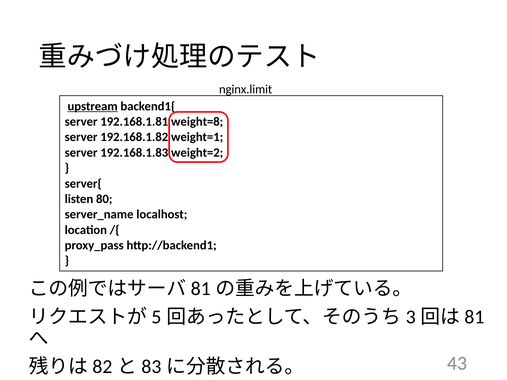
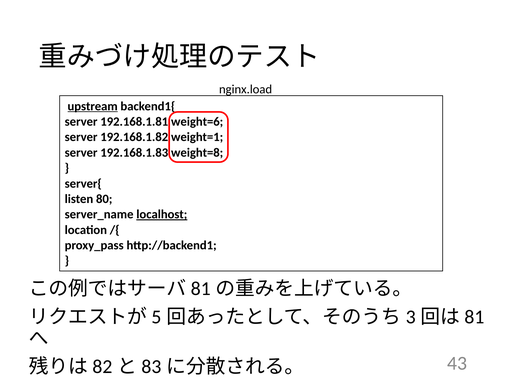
nginx.limit: nginx.limit -> nginx.load
weight=8: weight=8 -> weight=6
weight=2: weight=2 -> weight=8
localhost underline: none -> present
